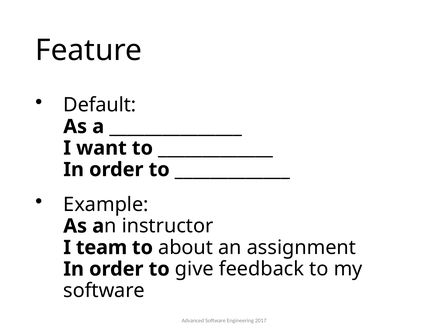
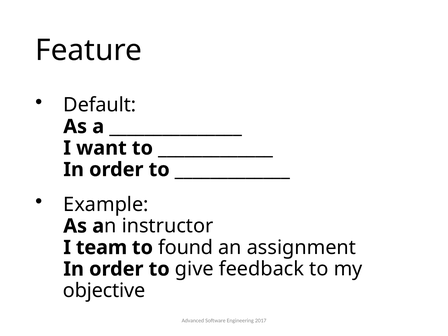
about: about -> found
software at (104, 291): software -> objective
